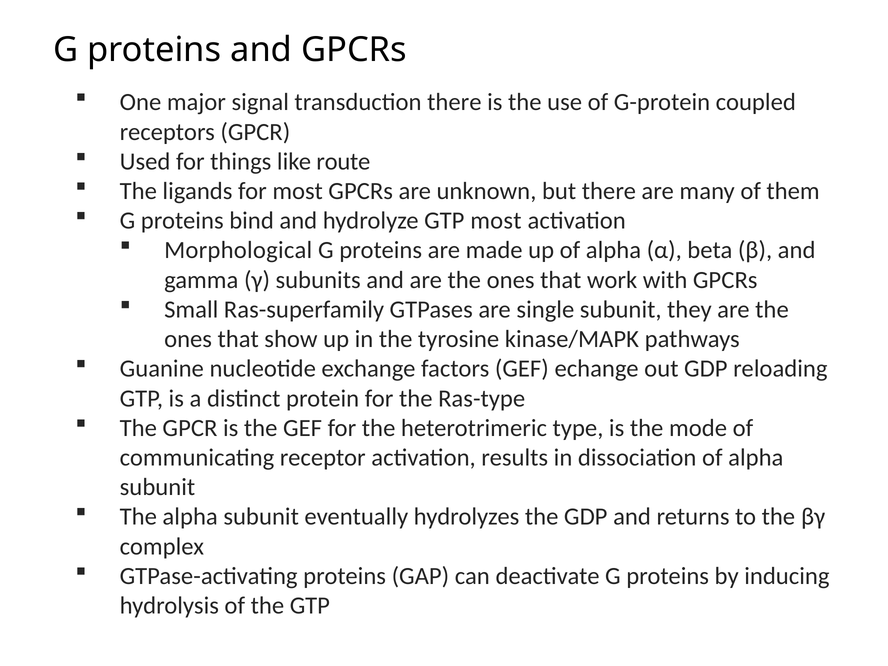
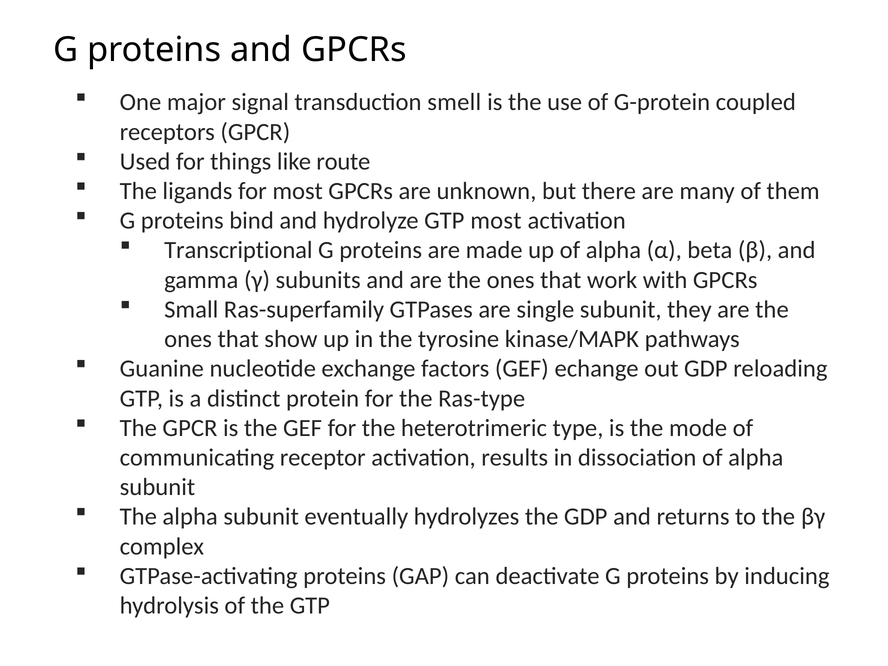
transduction there: there -> smell
Morphological: Morphological -> Transcriptional
